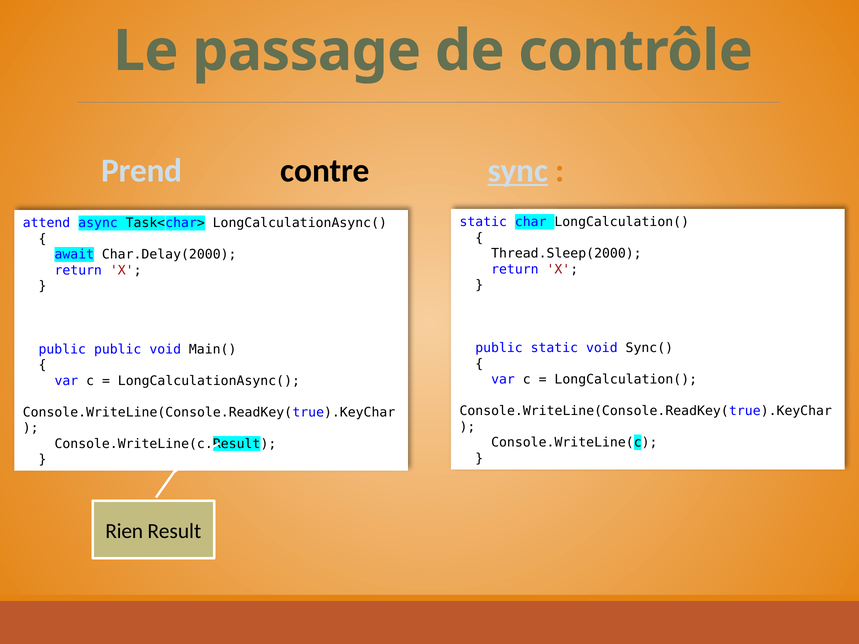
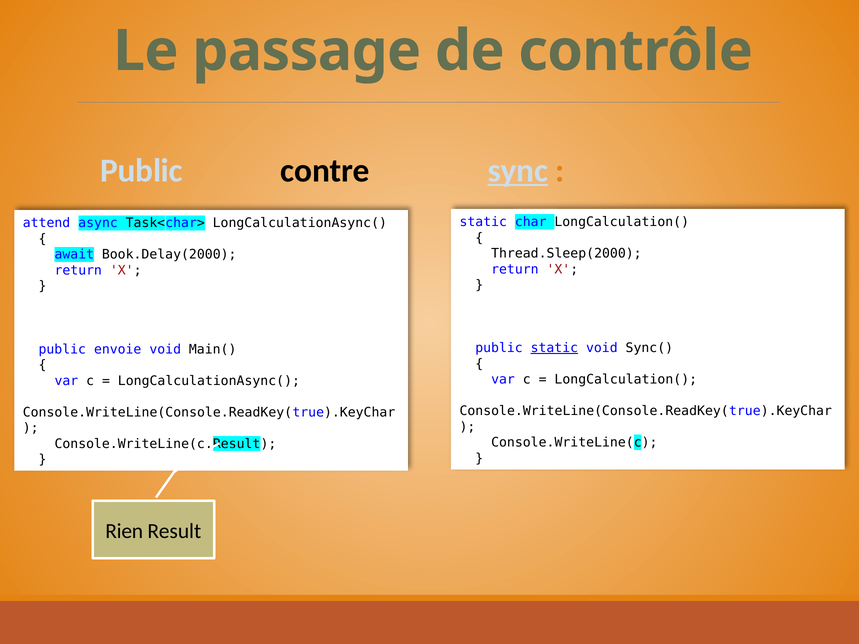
Prend at (142, 171): Prend -> Public
Char.Delay(2000: Char.Delay(2000 -> Book.Delay(2000
static at (554, 348) underline: none -> present
public public: public -> envoie
